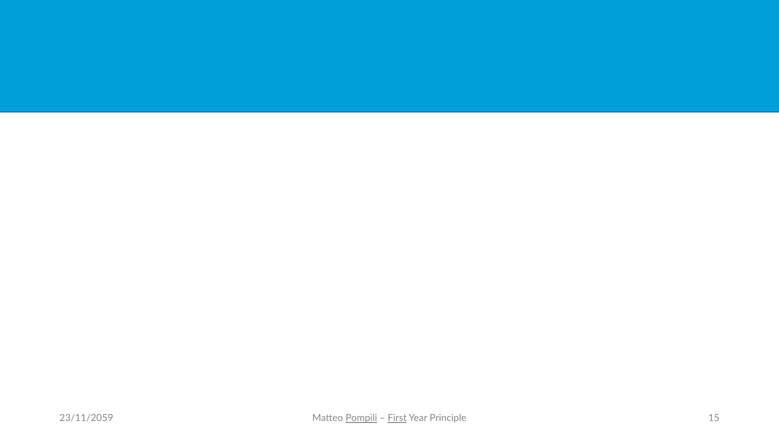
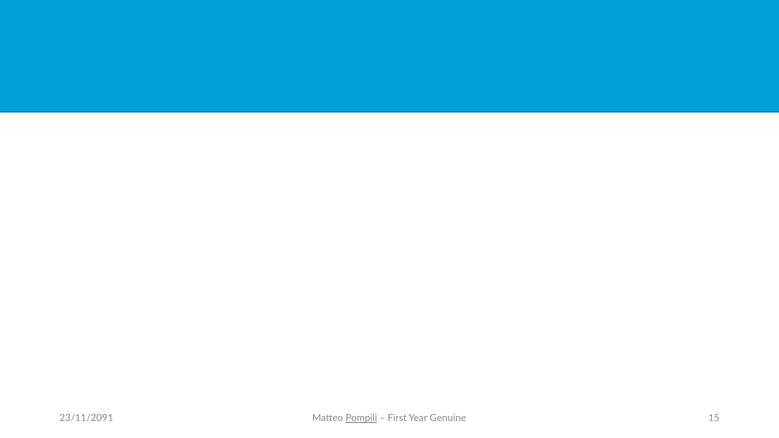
23/11/2059: 23/11/2059 -> 23/11/2091
First underline: present -> none
Principle: Principle -> Genuine
